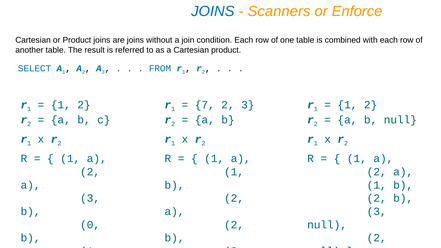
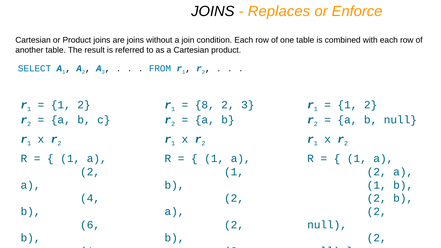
JOINS at (213, 11) colour: blue -> black
Scanners: Scanners -> Replaces
7: 7 -> 8
3 at (90, 198): 3 -> 4
3 at (377, 212): 3 -> 2
0: 0 -> 6
